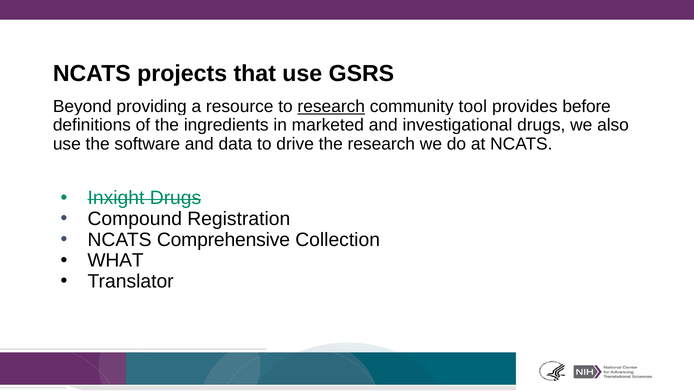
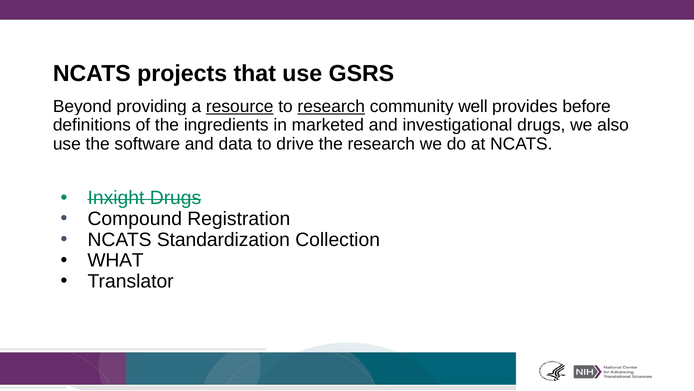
resource underline: none -> present
tool: tool -> well
Comprehensive: Comprehensive -> Standardization
